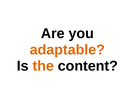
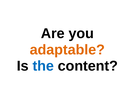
the colour: orange -> blue
